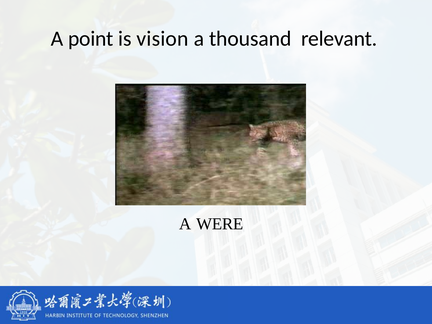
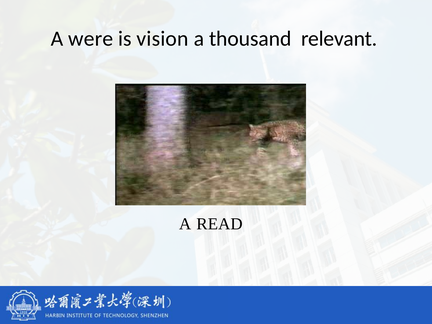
point: point -> were
WERE: WERE -> READ
